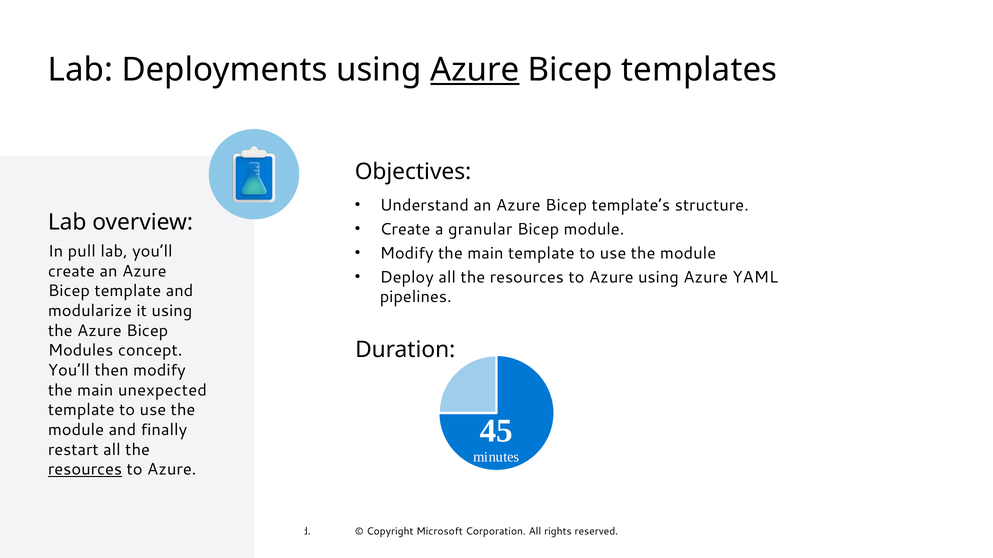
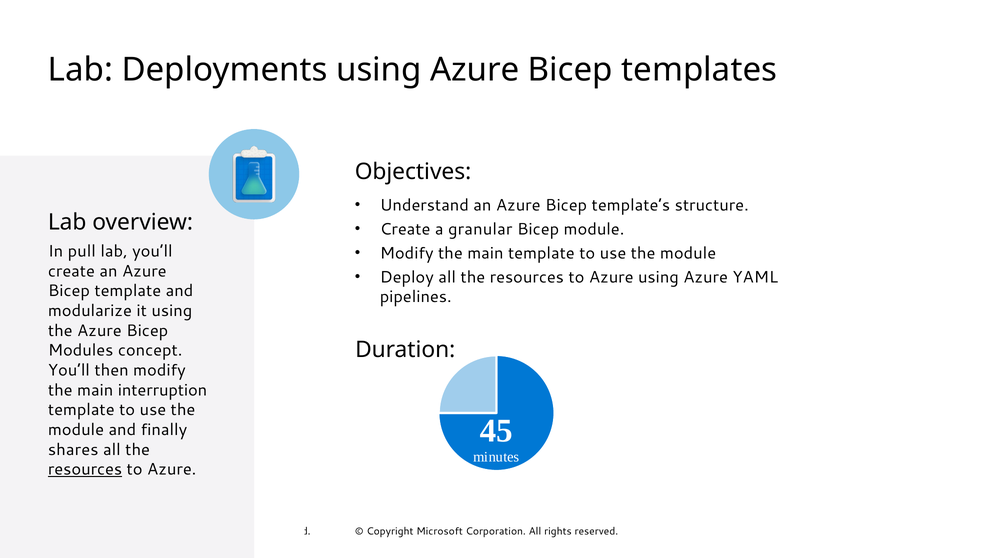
Azure at (475, 70) underline: present -> none
unexpected: unexpected -> interruption
restart: restart -> shares
